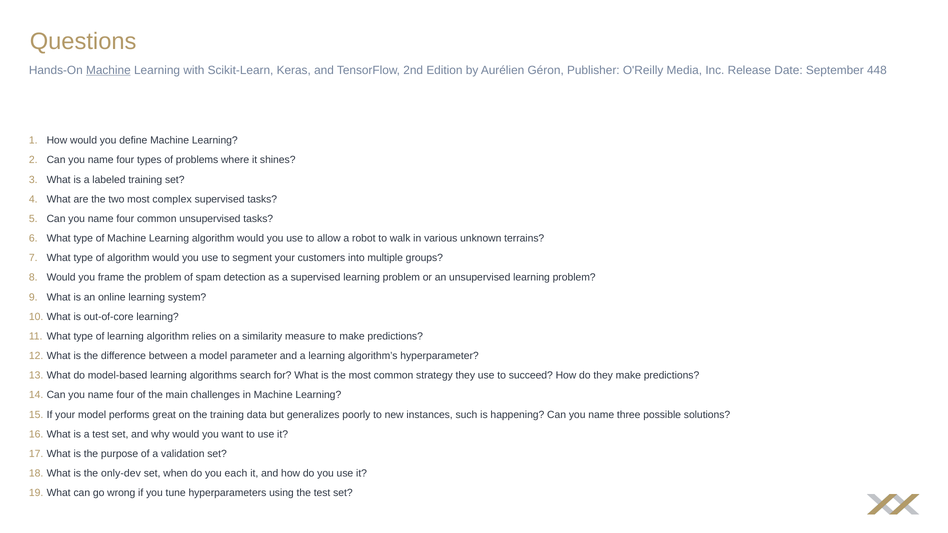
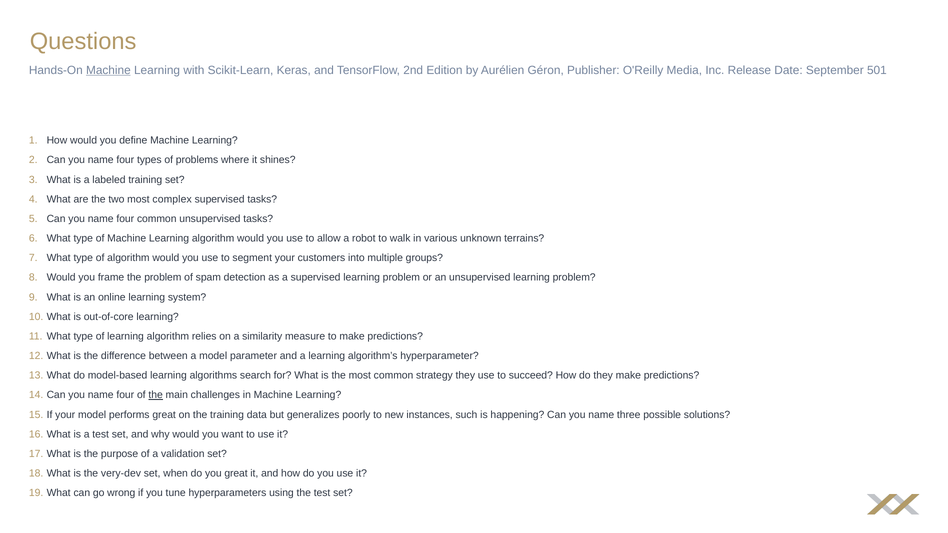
448: 448 -> 501
the at (156, 395) underline: none -> present
only-dev: only-dev -> very-dev
you each: each -> great
